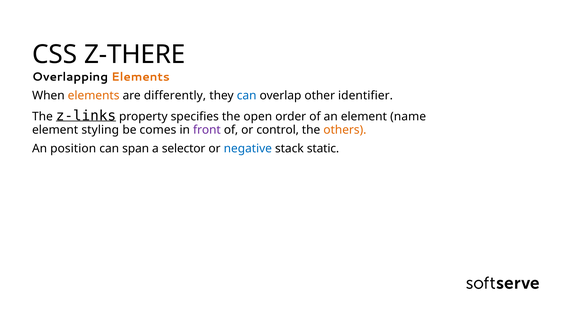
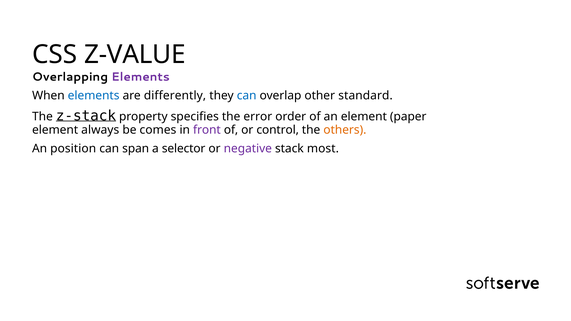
Z-THERE: Z-THERE -> Z-VALUE
Elements at (141, 77) colour: orange -> purple
elements at (94, 96) colour: orange -> blue
identifier: identifier -> standard
z-links: z-links -> z-stack
open: open -> error
name: name -> paper
styling: styling -> always
negative colour: blue -> purple
static: static -> most
